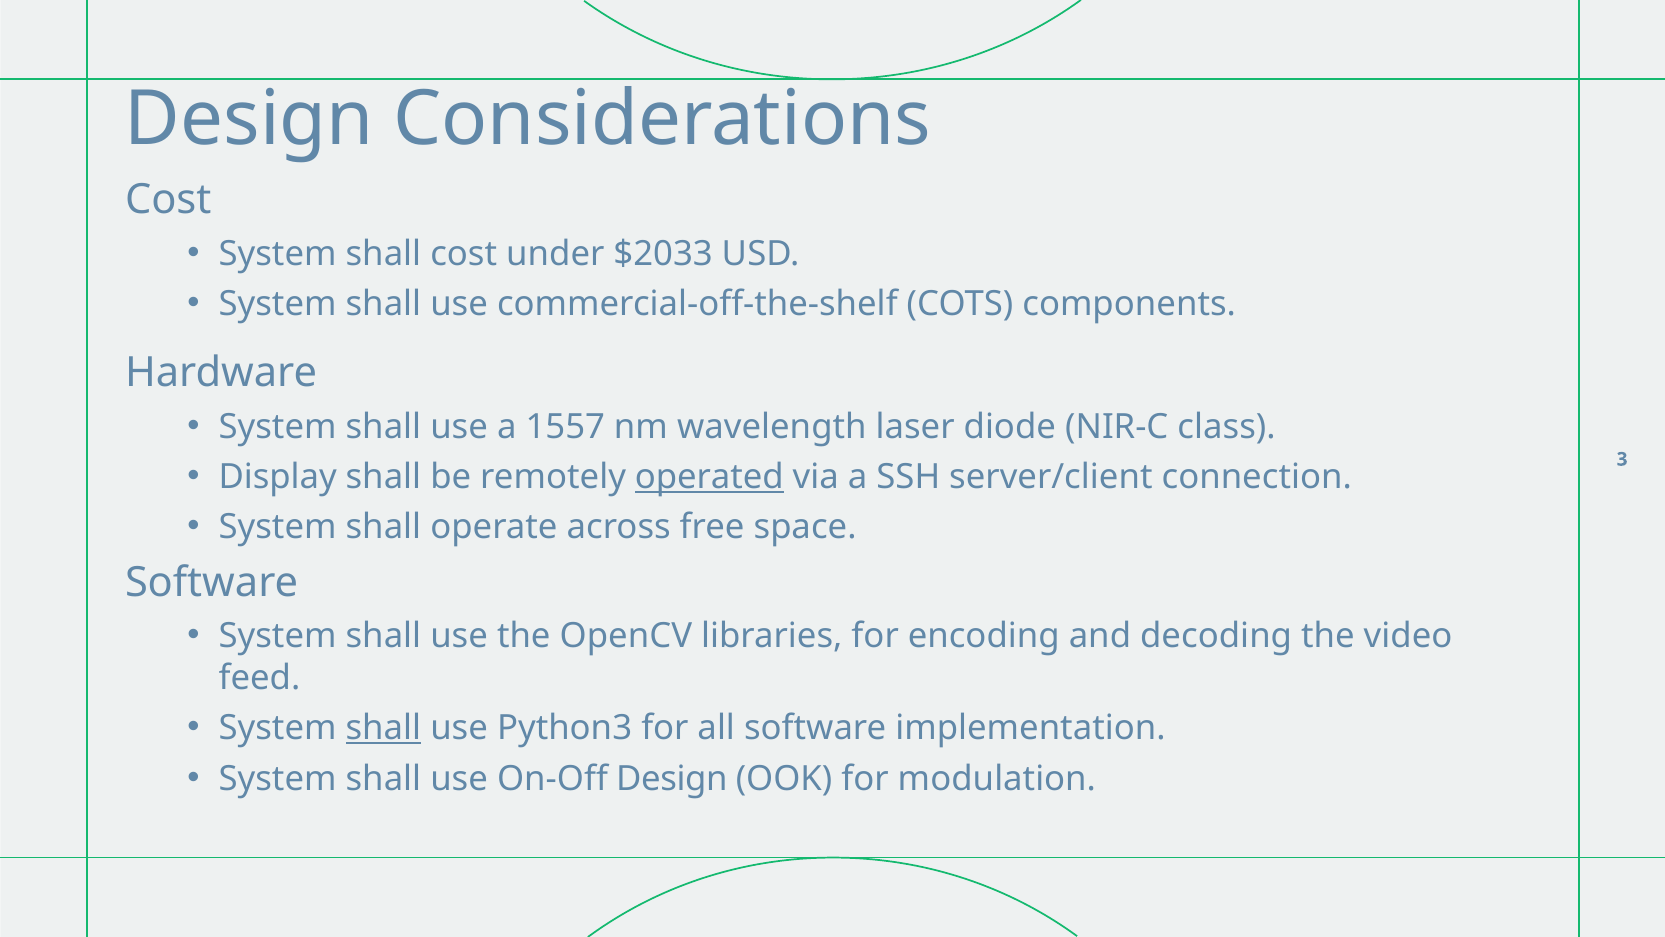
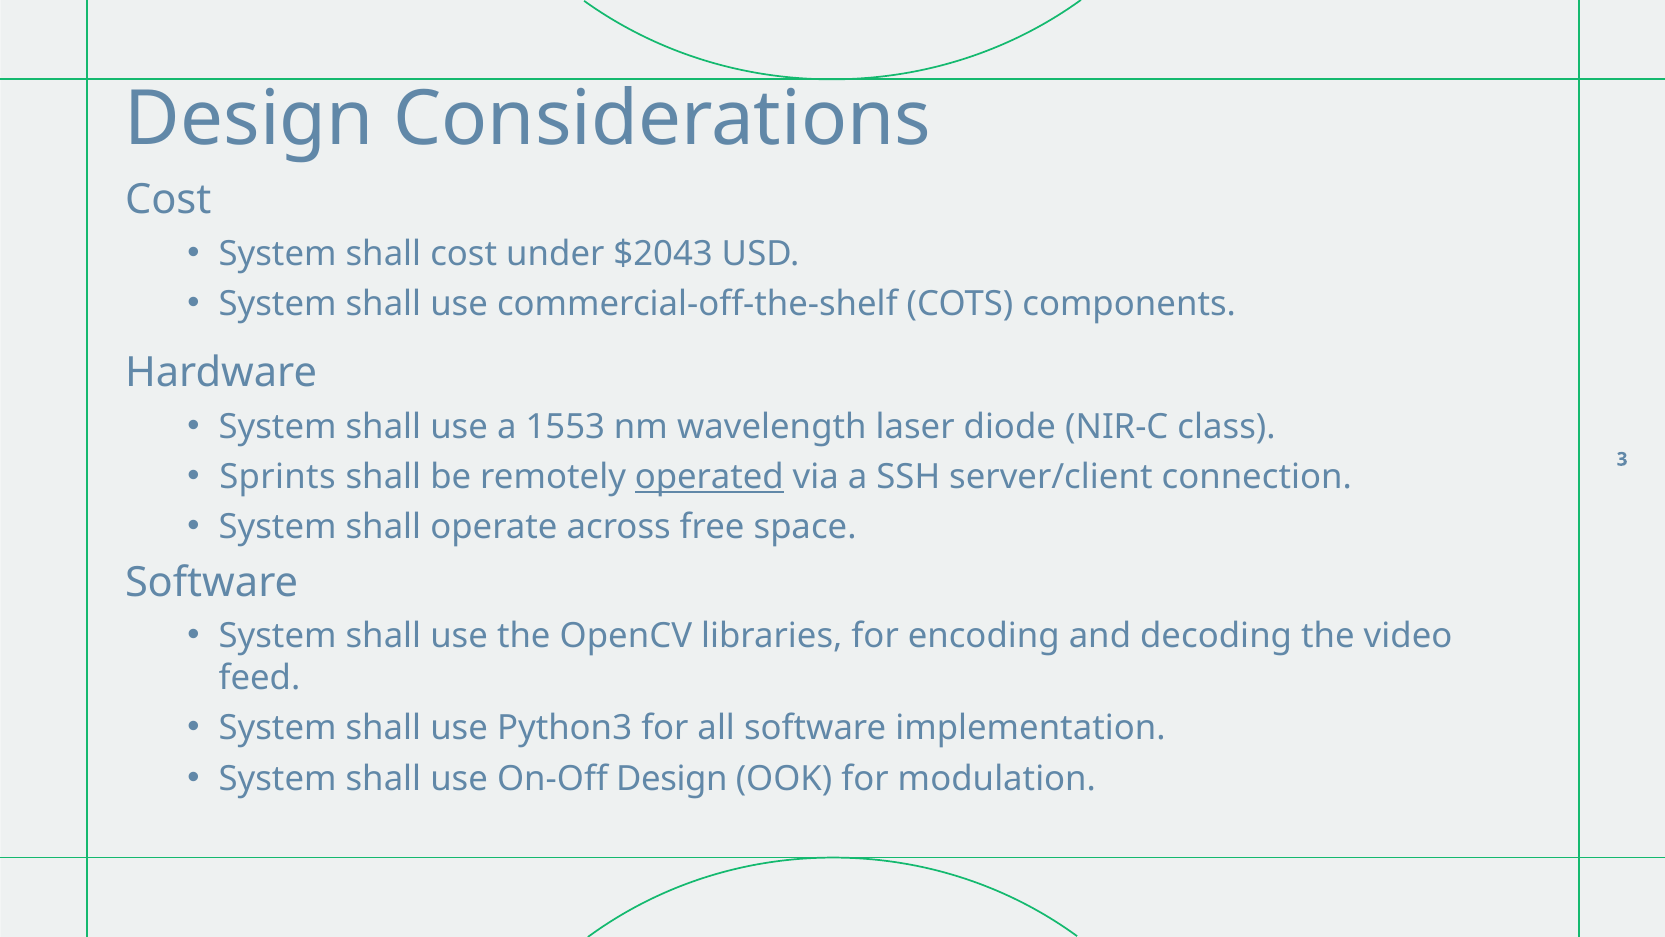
$2033: $2033 -> $2043
1557: 1557 -> 1553
Display: Display -> Sprints
shall at (383, 728) underline: present -> none
